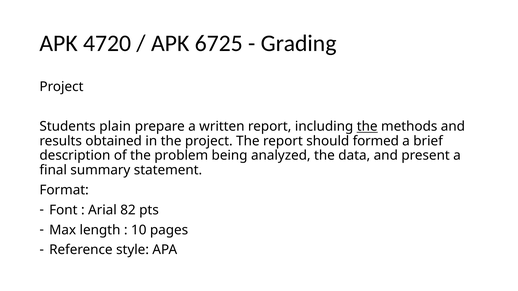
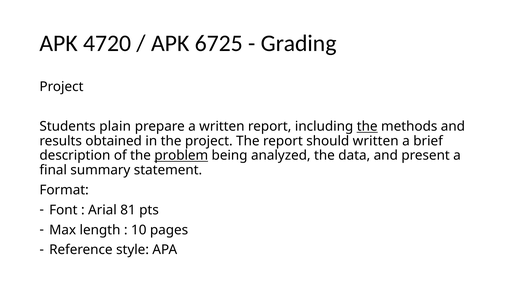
should formed: formed -> written
problem underline: none -> present
82: 82 -> 81
